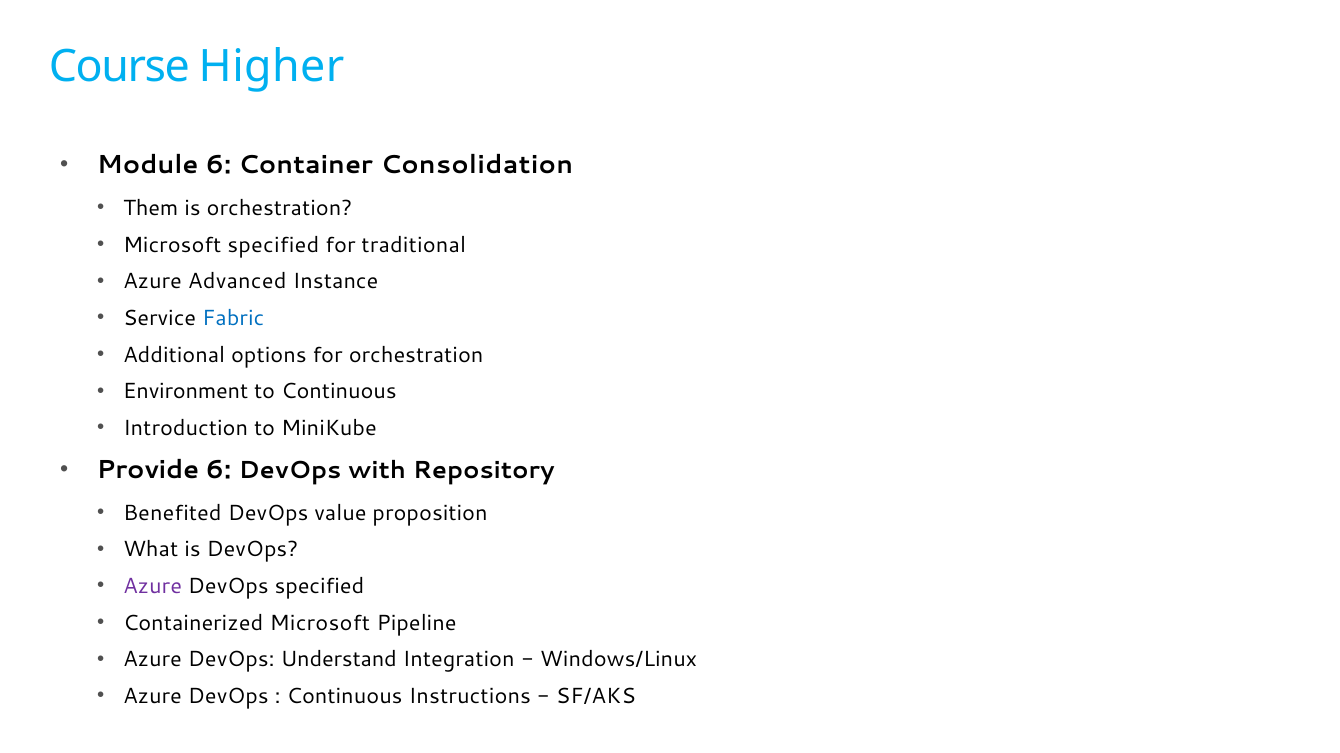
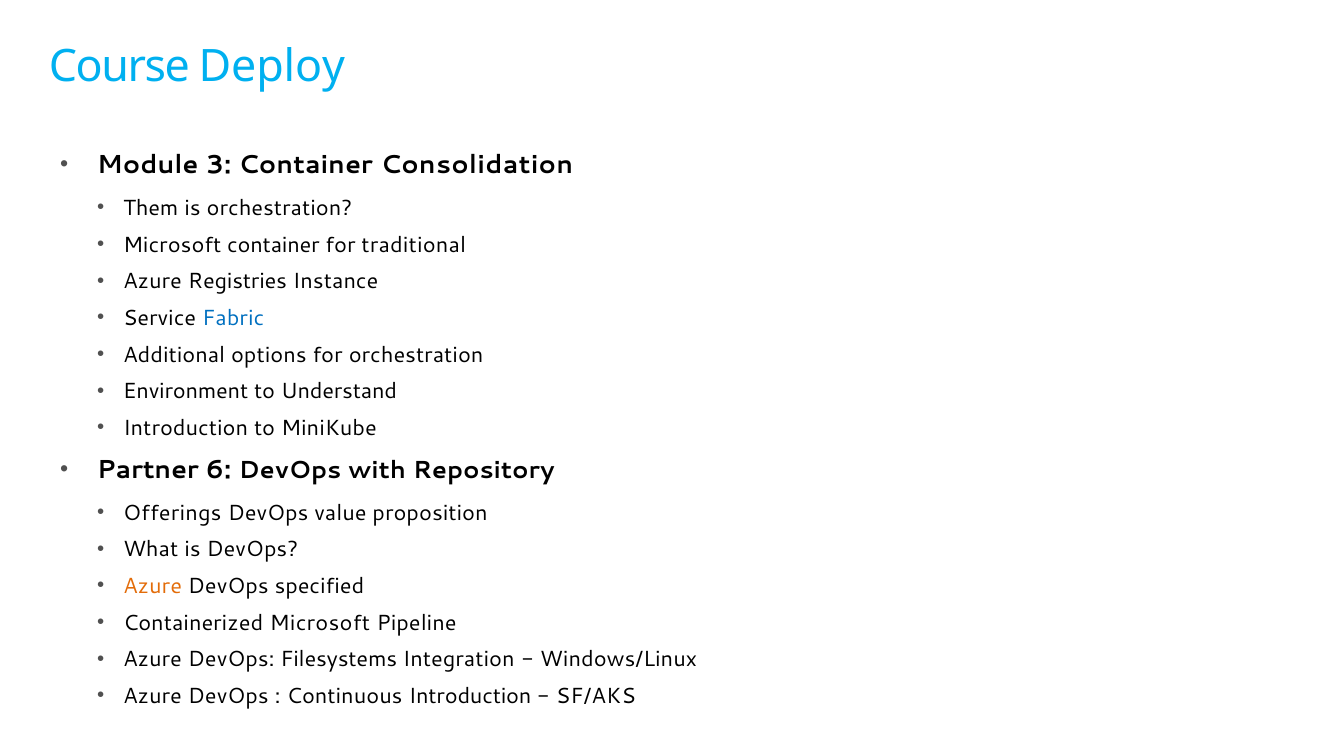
Higher: Higher -> Deploy
Module 6: 6 -> 3
Microsoft specified: specified -> container
Advanced: Advanced -> Registries
to Continuous: Continuous -> Understand
Provide: Provide -> Partner
Benefited: Benefited -> Offerings
Azure at (153, 587) colour: purple -> orange
Understand: Understand -> Filesystems
Continuous Instructions: Instructions -> Introduction
